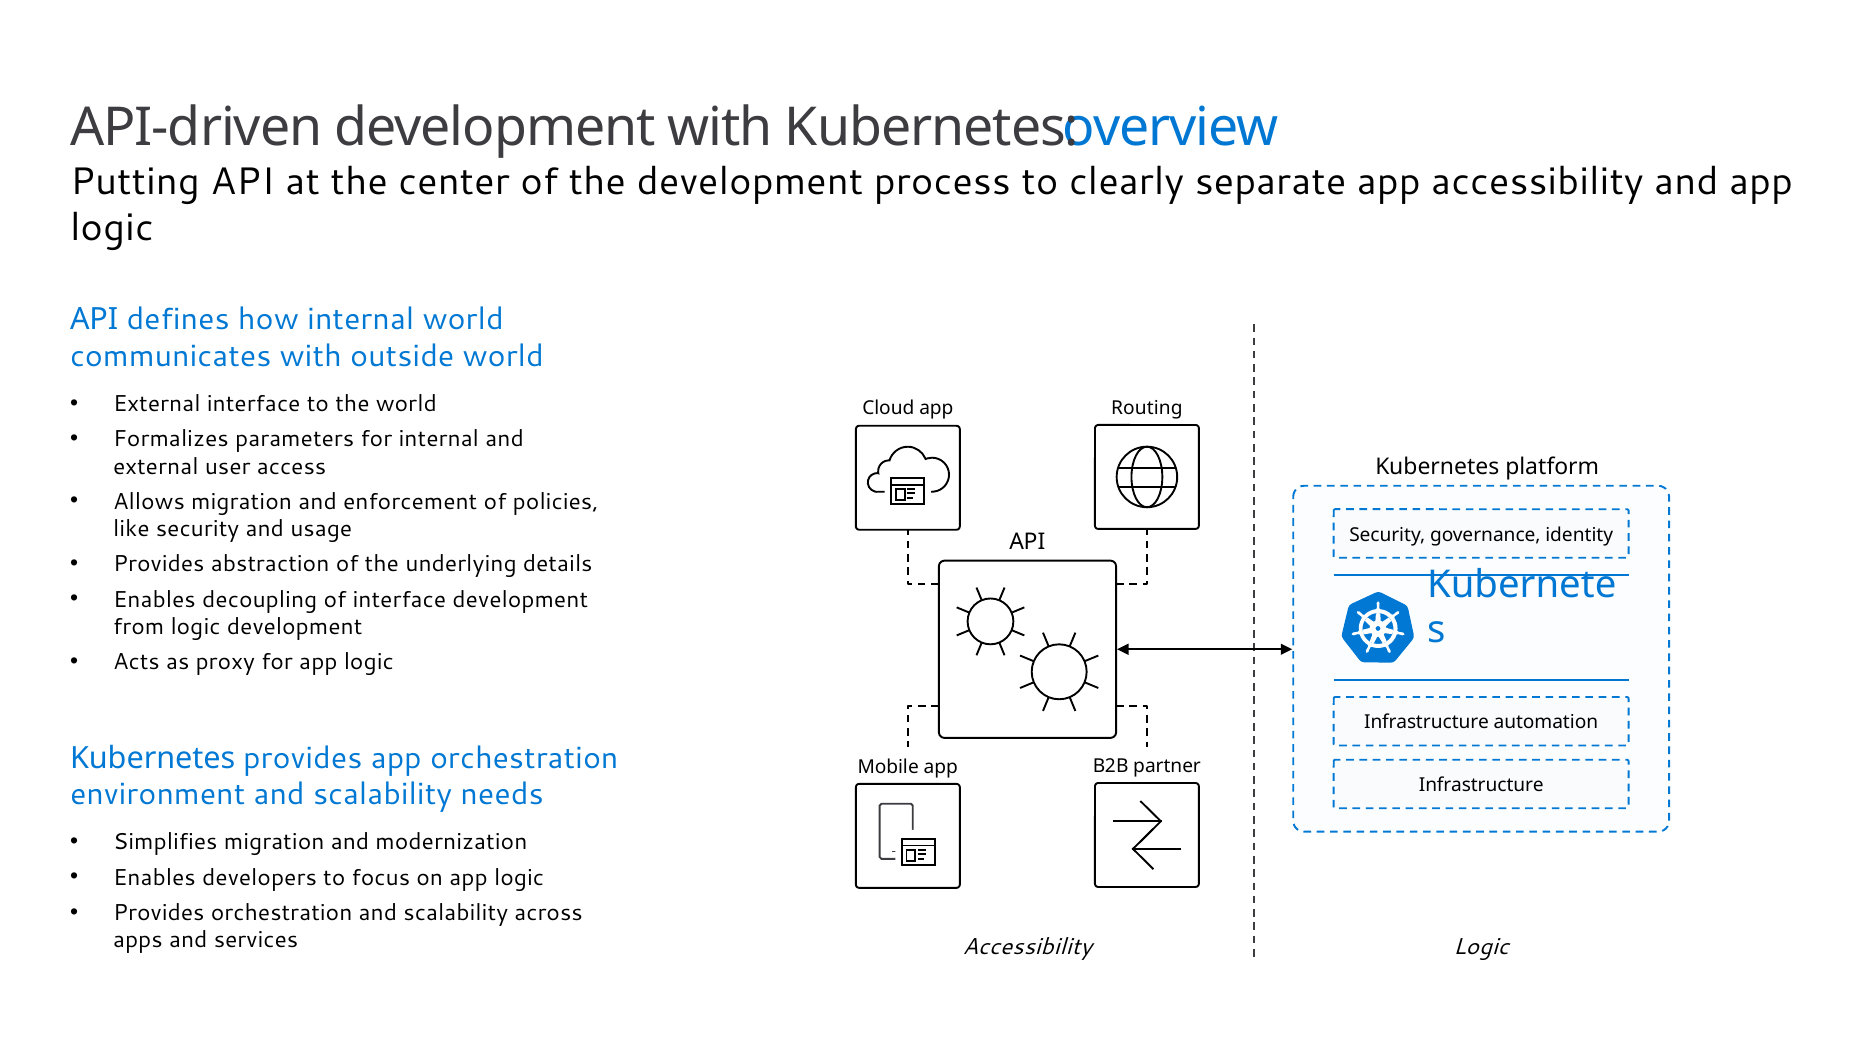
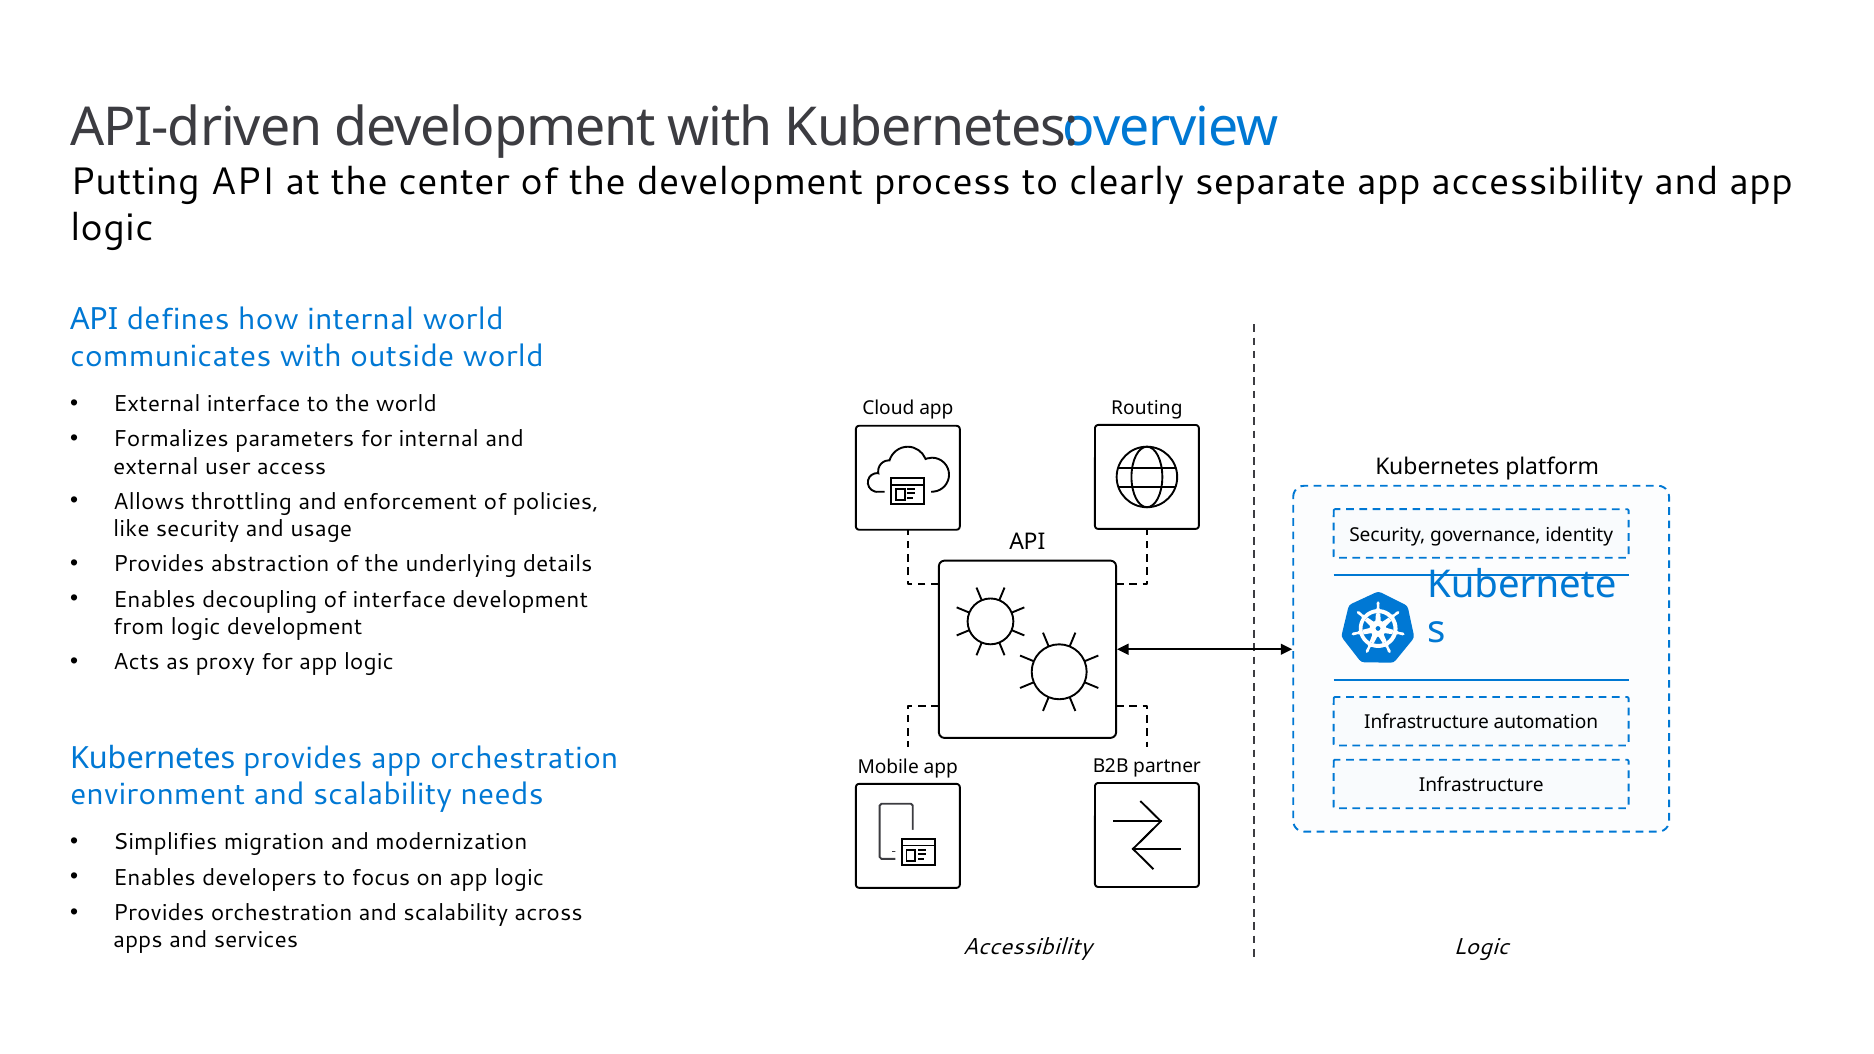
Allows migration: migration -> throttling
